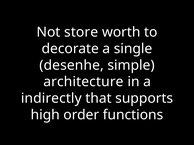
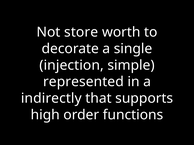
desenhe: desenhe -> injection
architecture: architecture -> represented
